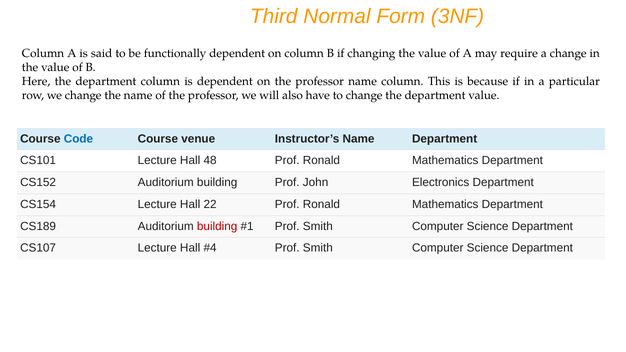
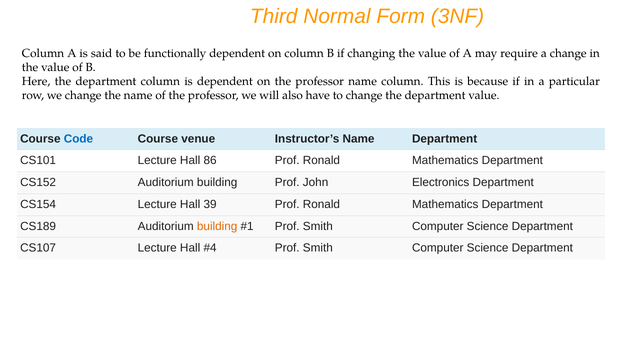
48: 48 -> 86
22: 22 -> 39
building at (217, 226) colour: red -> orange
